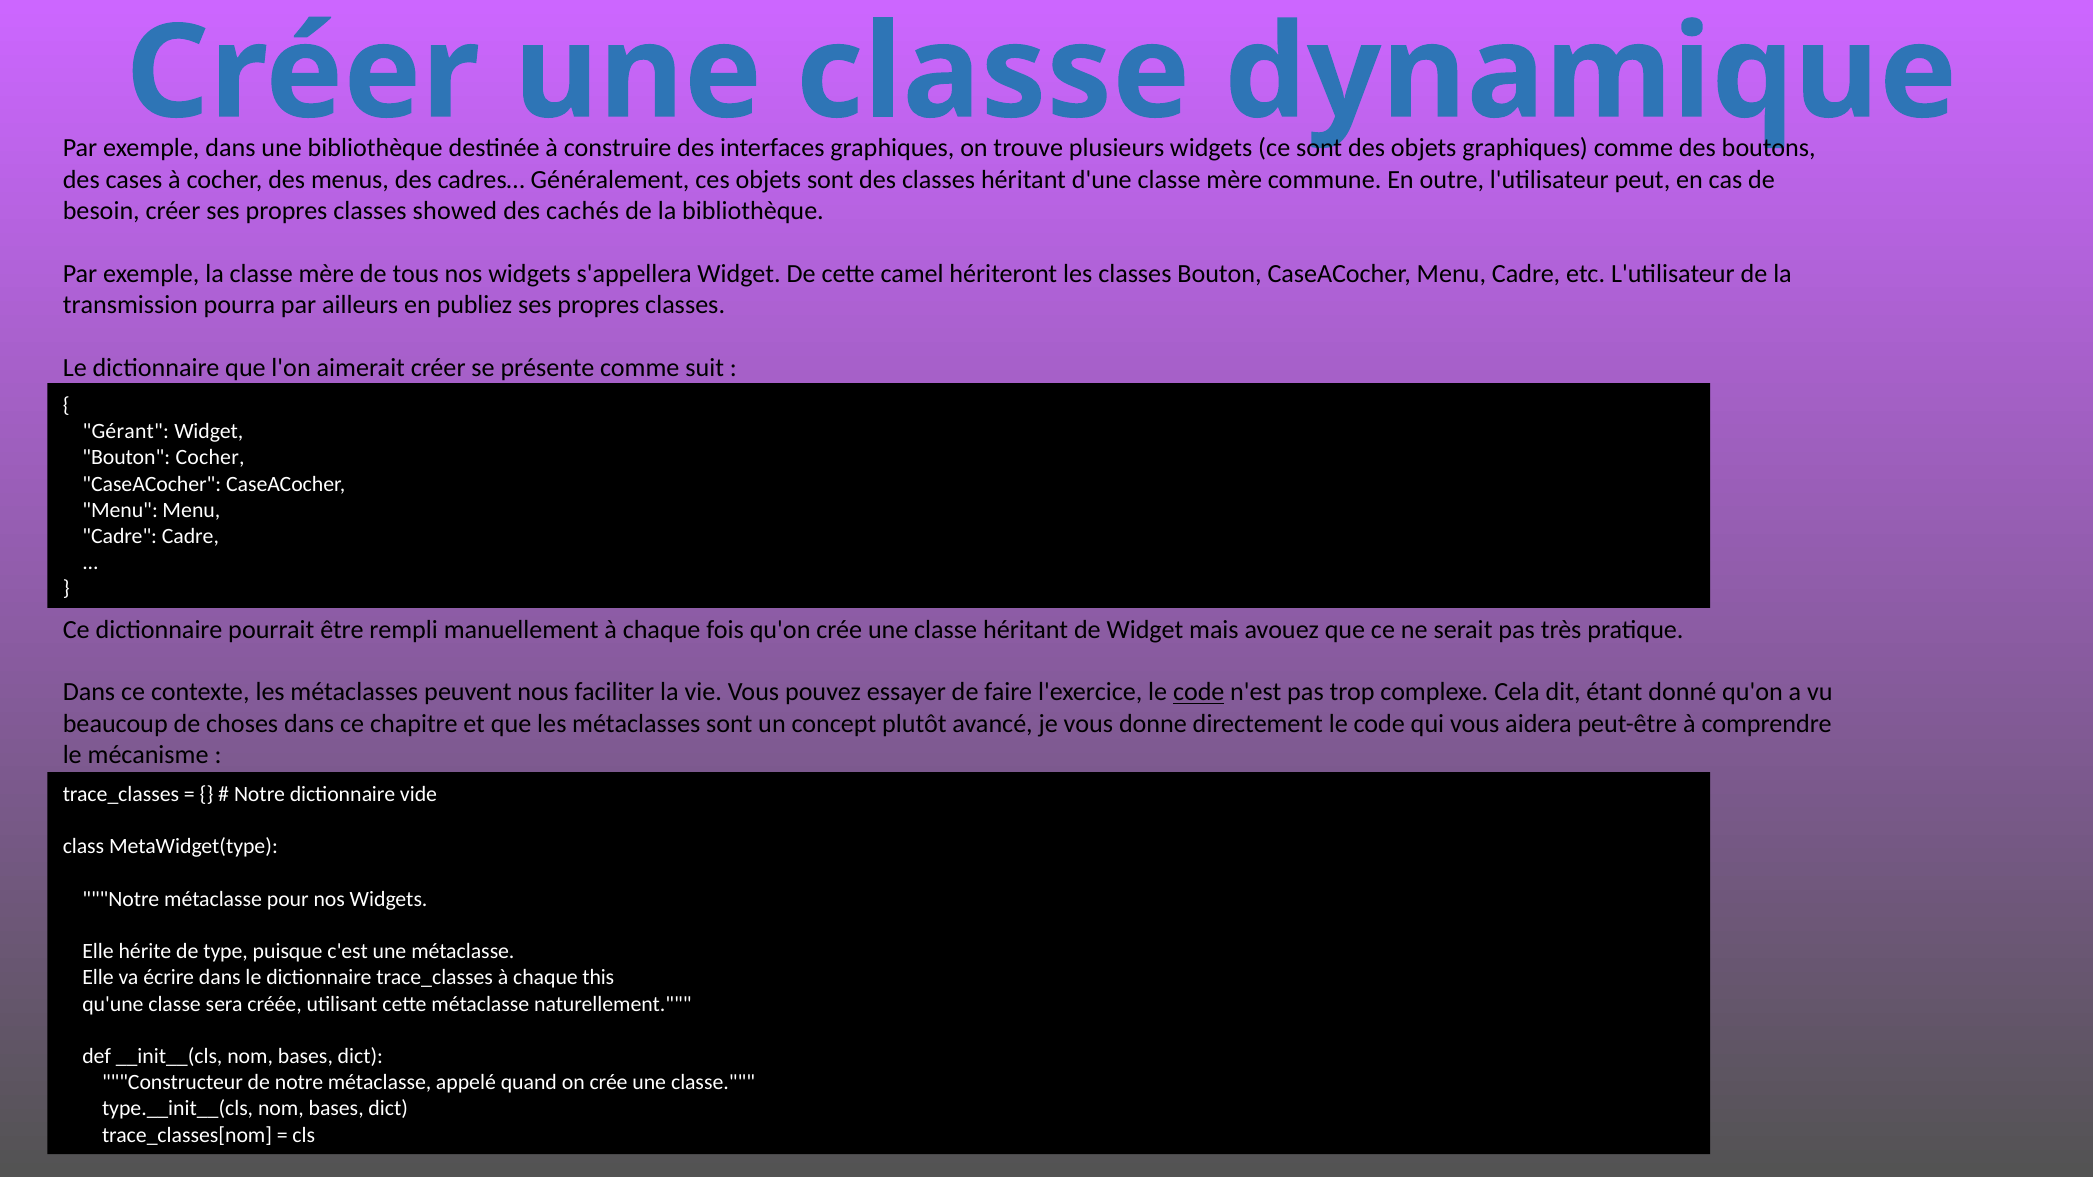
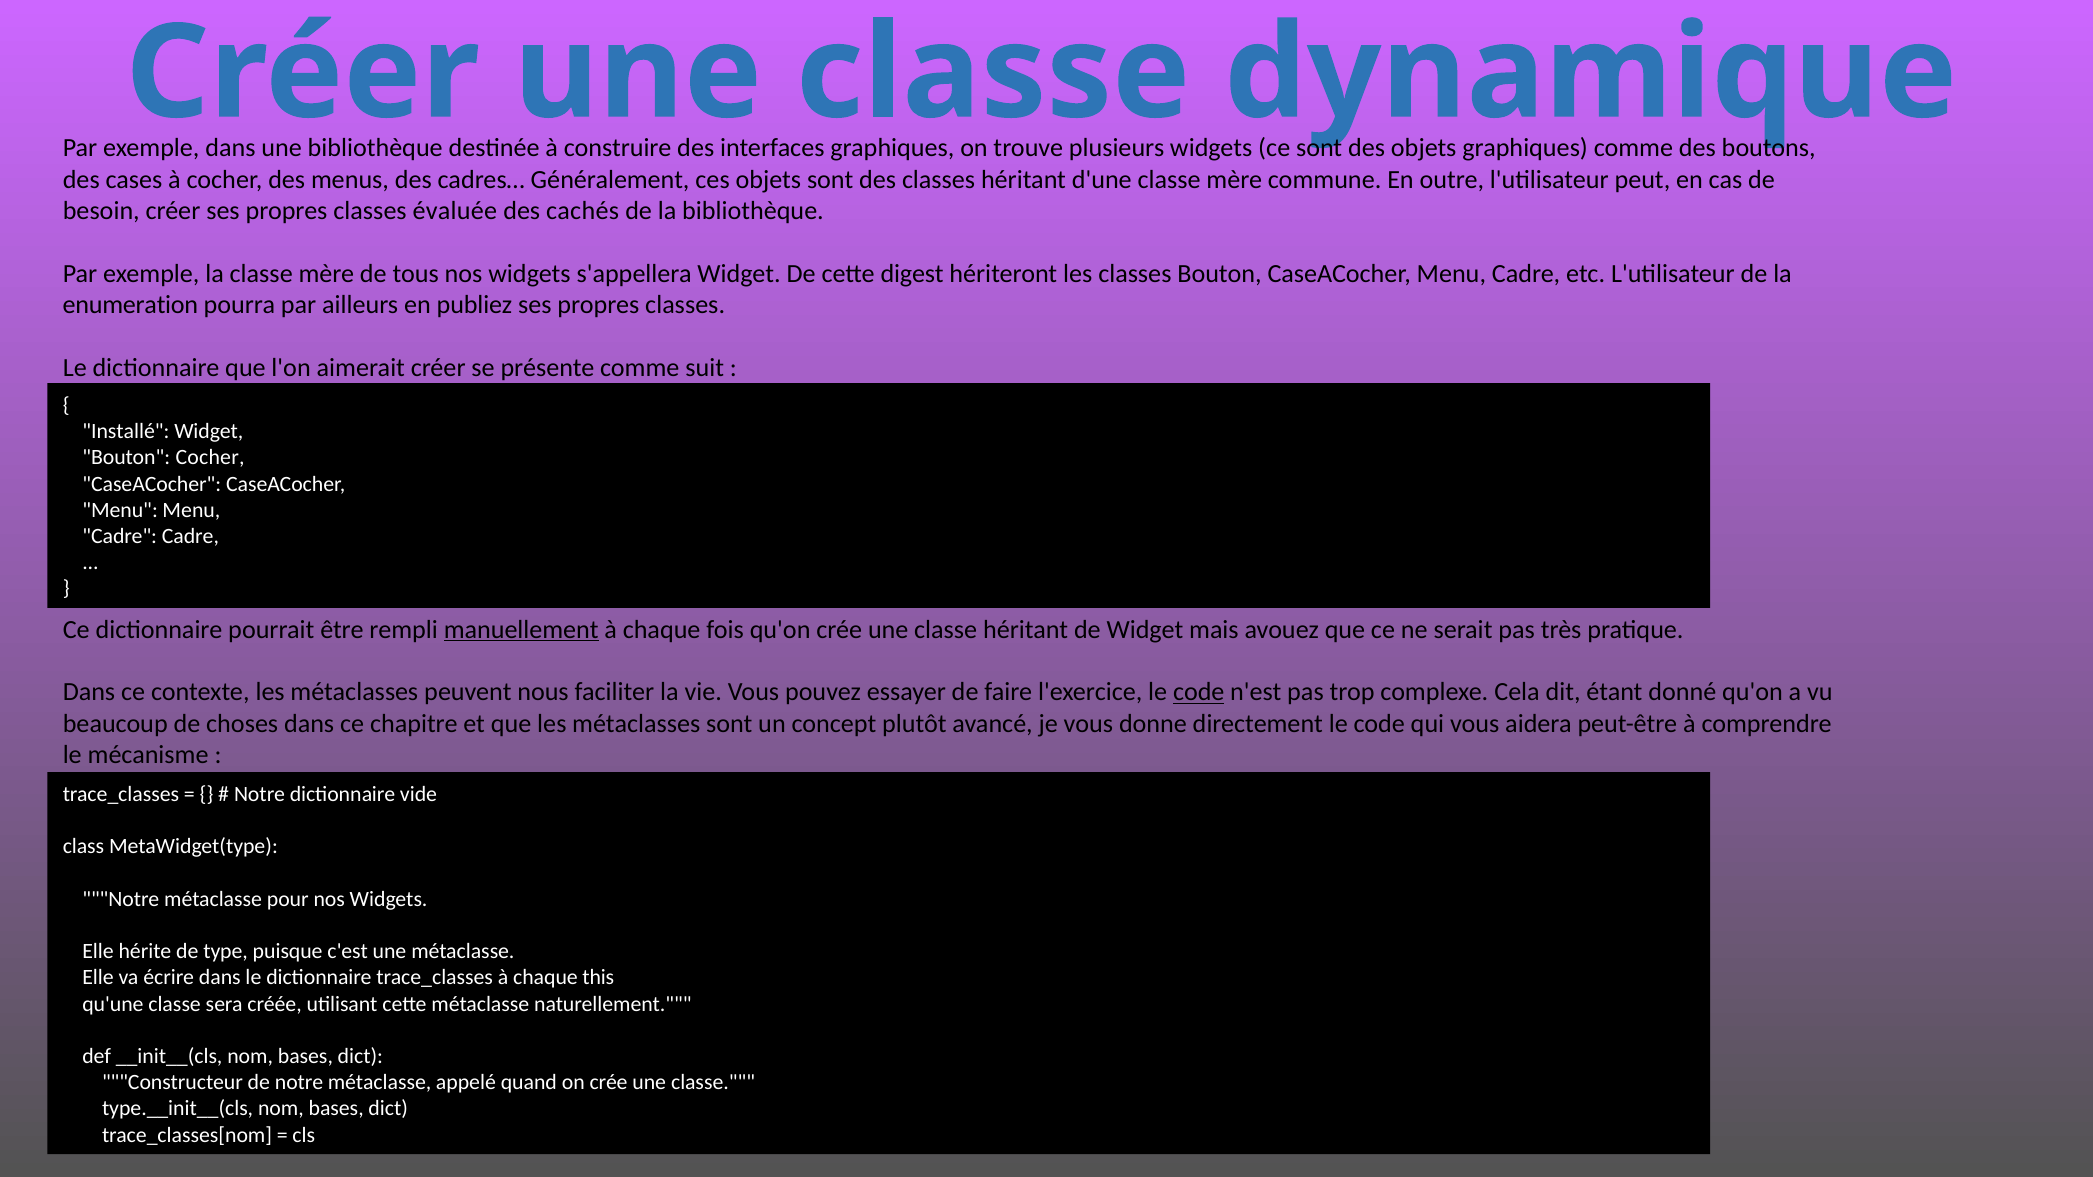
showed: showed -> évaluée
camel: camel -> digest
transmission: transmission -> enumeration
Gérant: Gérant -> Installé
manuellement underline: none -> present
